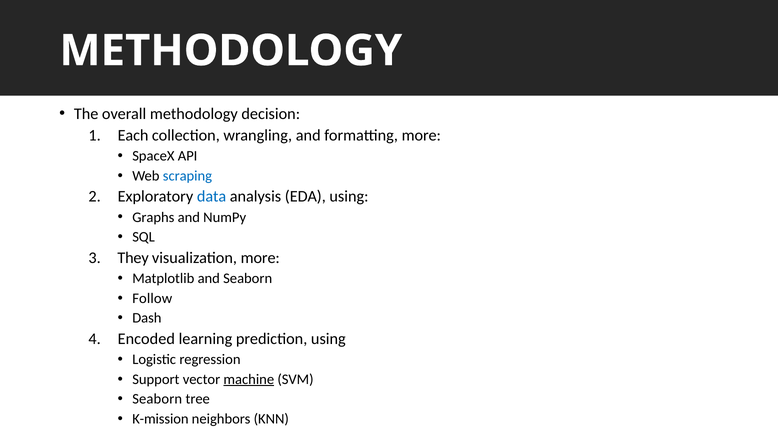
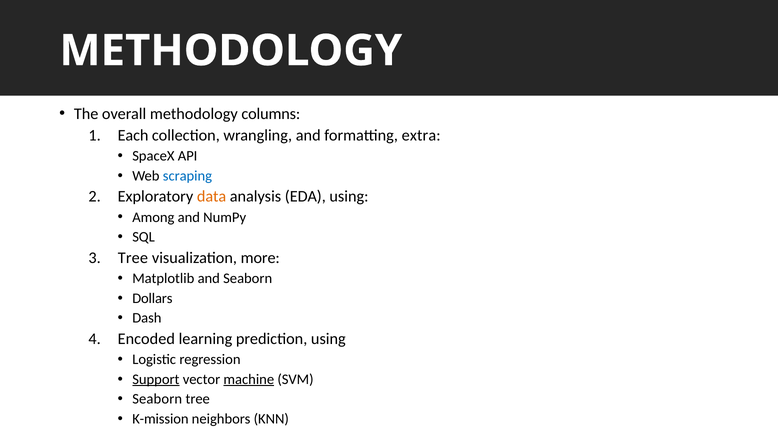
decision: decision -> columns
formatting more: more -> extra
data colour: blue -> orange
Graphs: Graphs -> Among
They at (133, 258): They -> Tree
Follow: Follow -> Dollars
Support underline: none -> present
